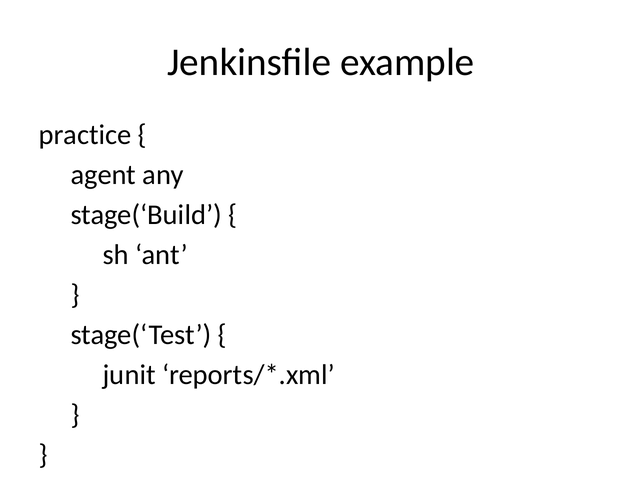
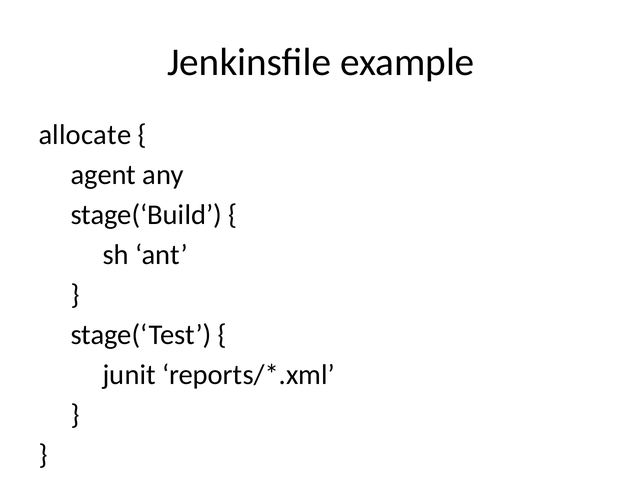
practice: practice -> allocate
